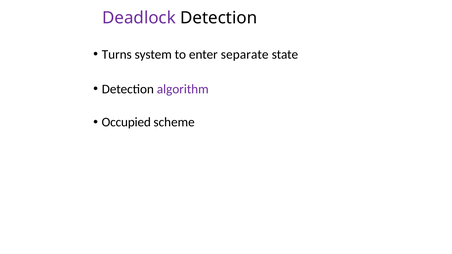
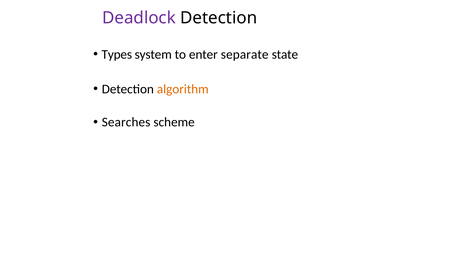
Turns: Turns -> Types
algorithm colour: purple -> orange
Occupied: Occupied -> Searches
